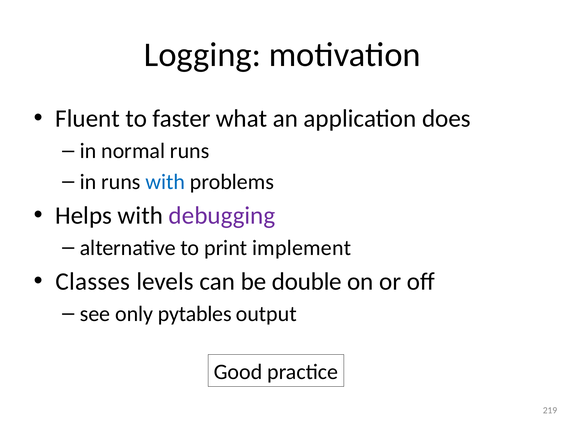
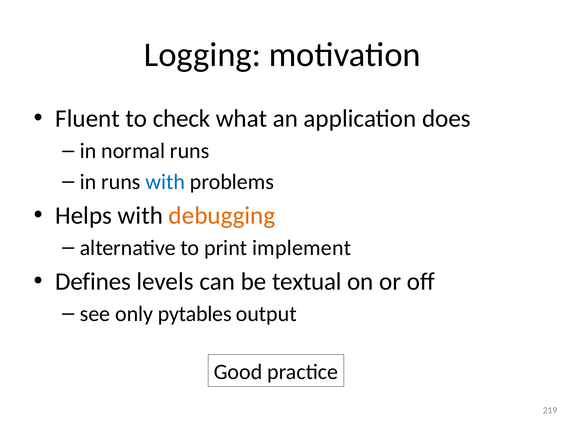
faster: faster -> check
debugging colour: purple -> orange
Classes: Classes -> Defines
double: double -> textual
